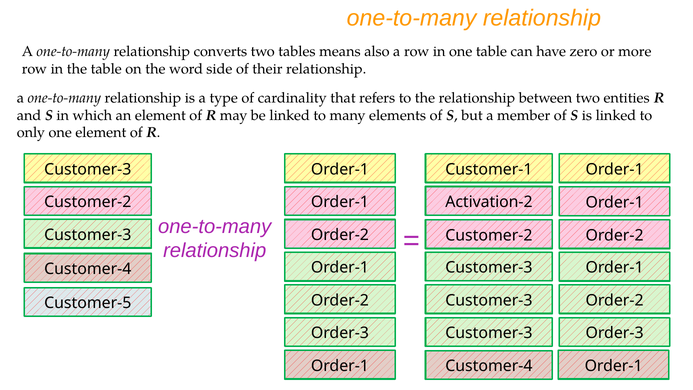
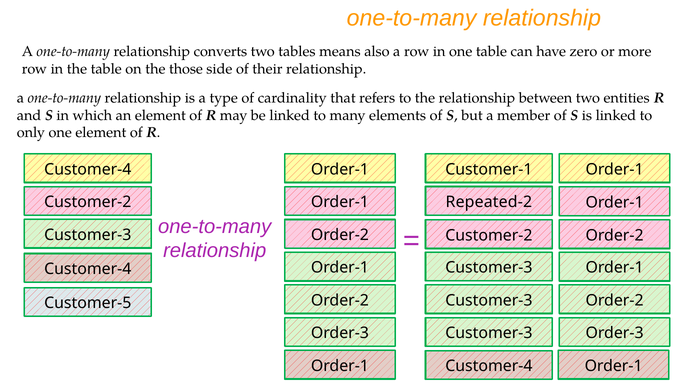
word: word -> those
Customer-3 at (88, 169): Customer-3 -> Customer-4
Activation-2: Activation-2 -> Repeated-2
